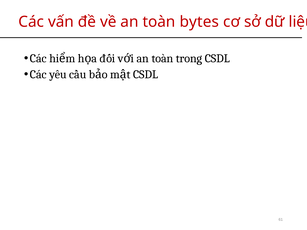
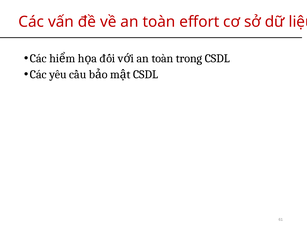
bytes: bytes -> effort
